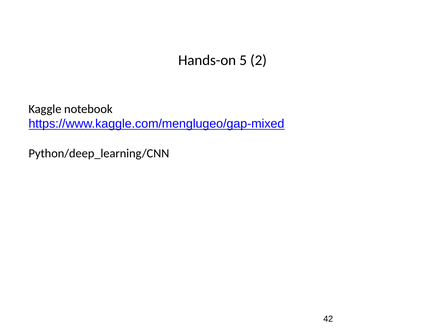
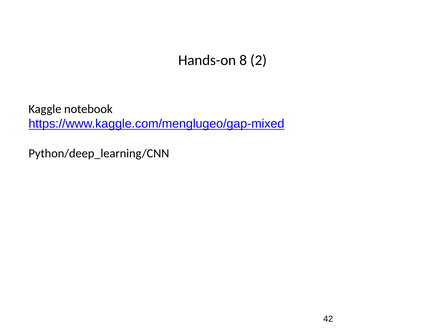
5: 5 -> 8
